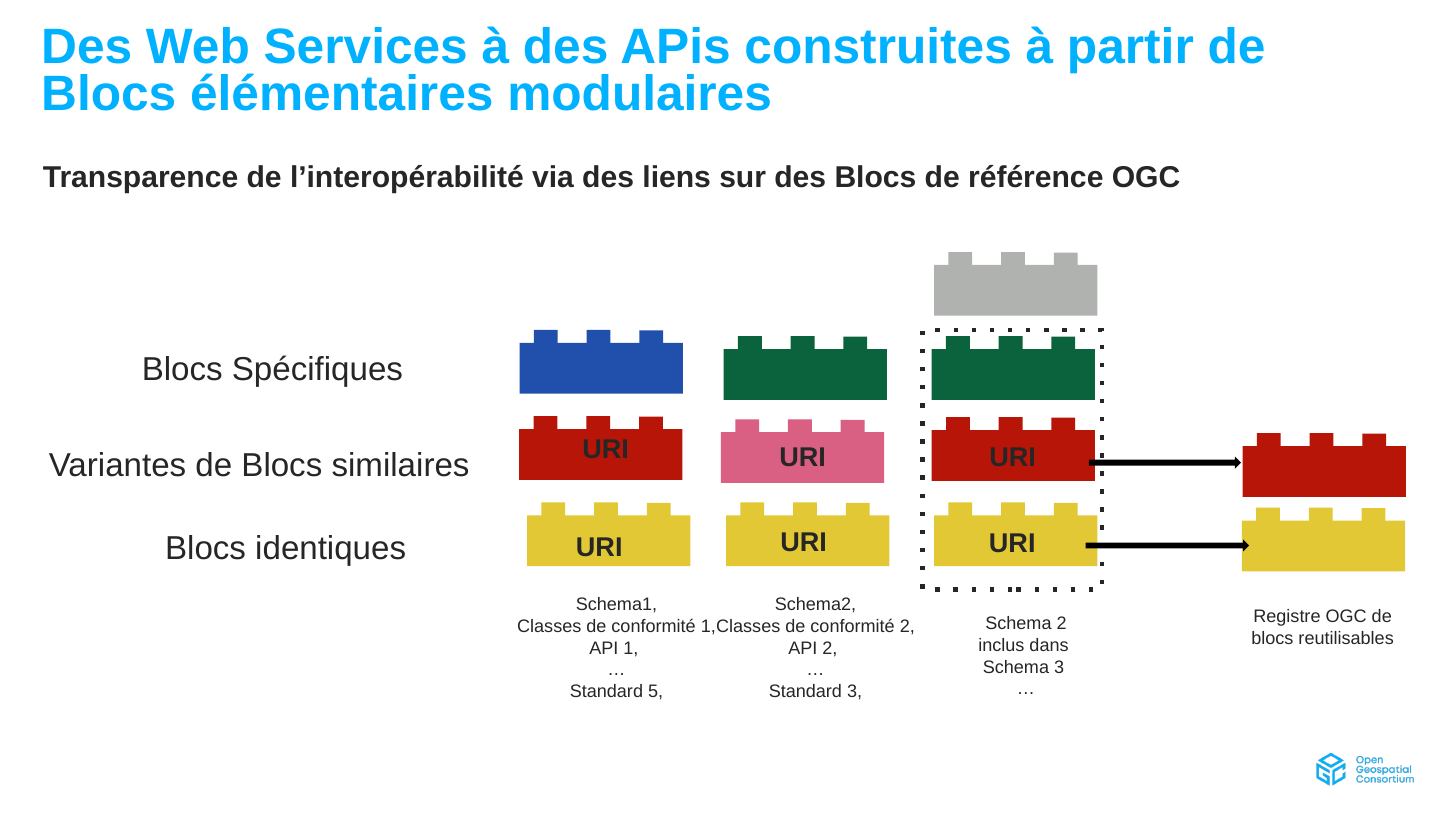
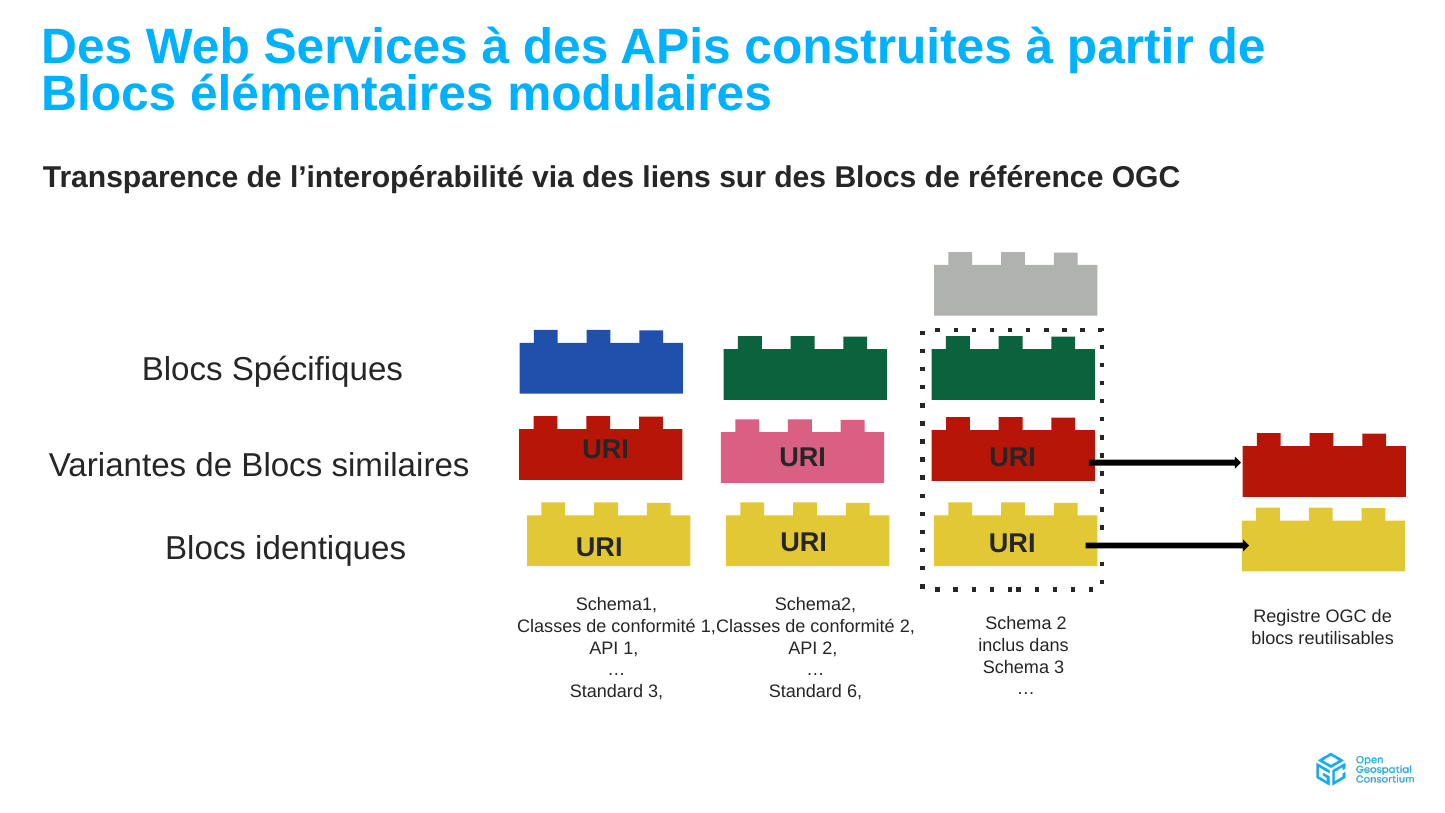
Standard 5: 5 -> 3
Standard 3: 3 -> 6
